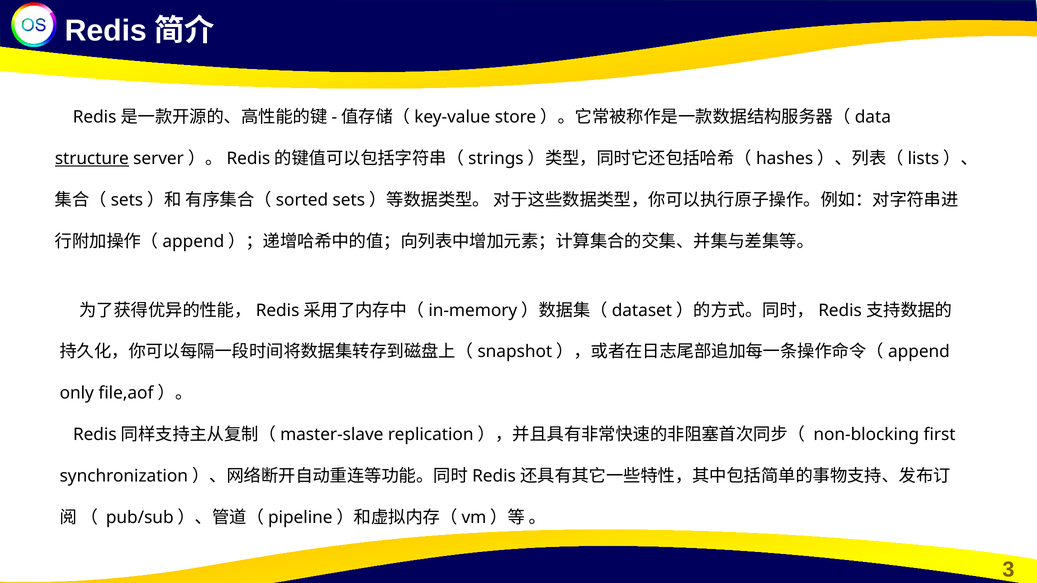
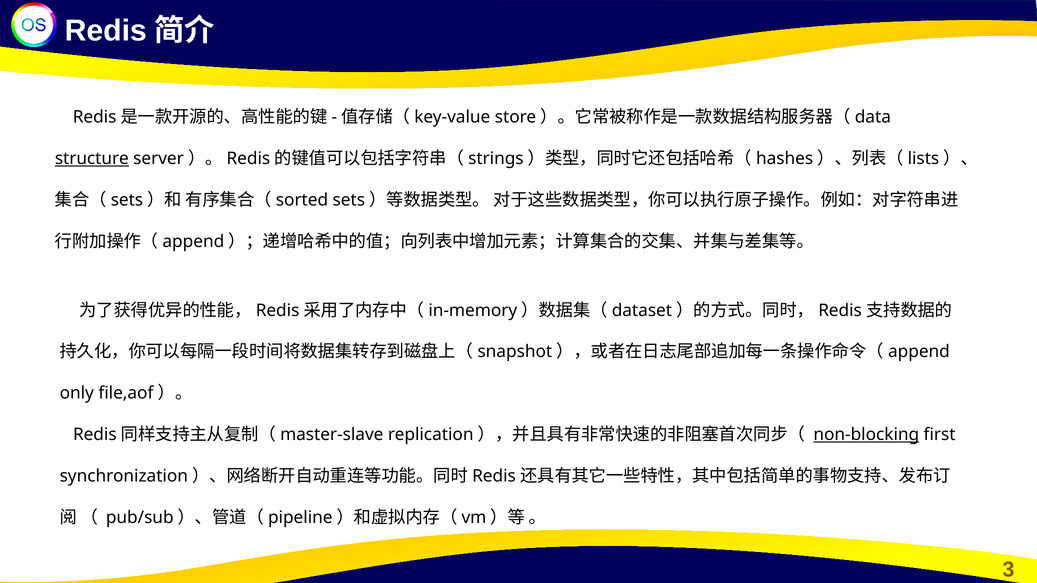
non-blocking underline: none -> present
